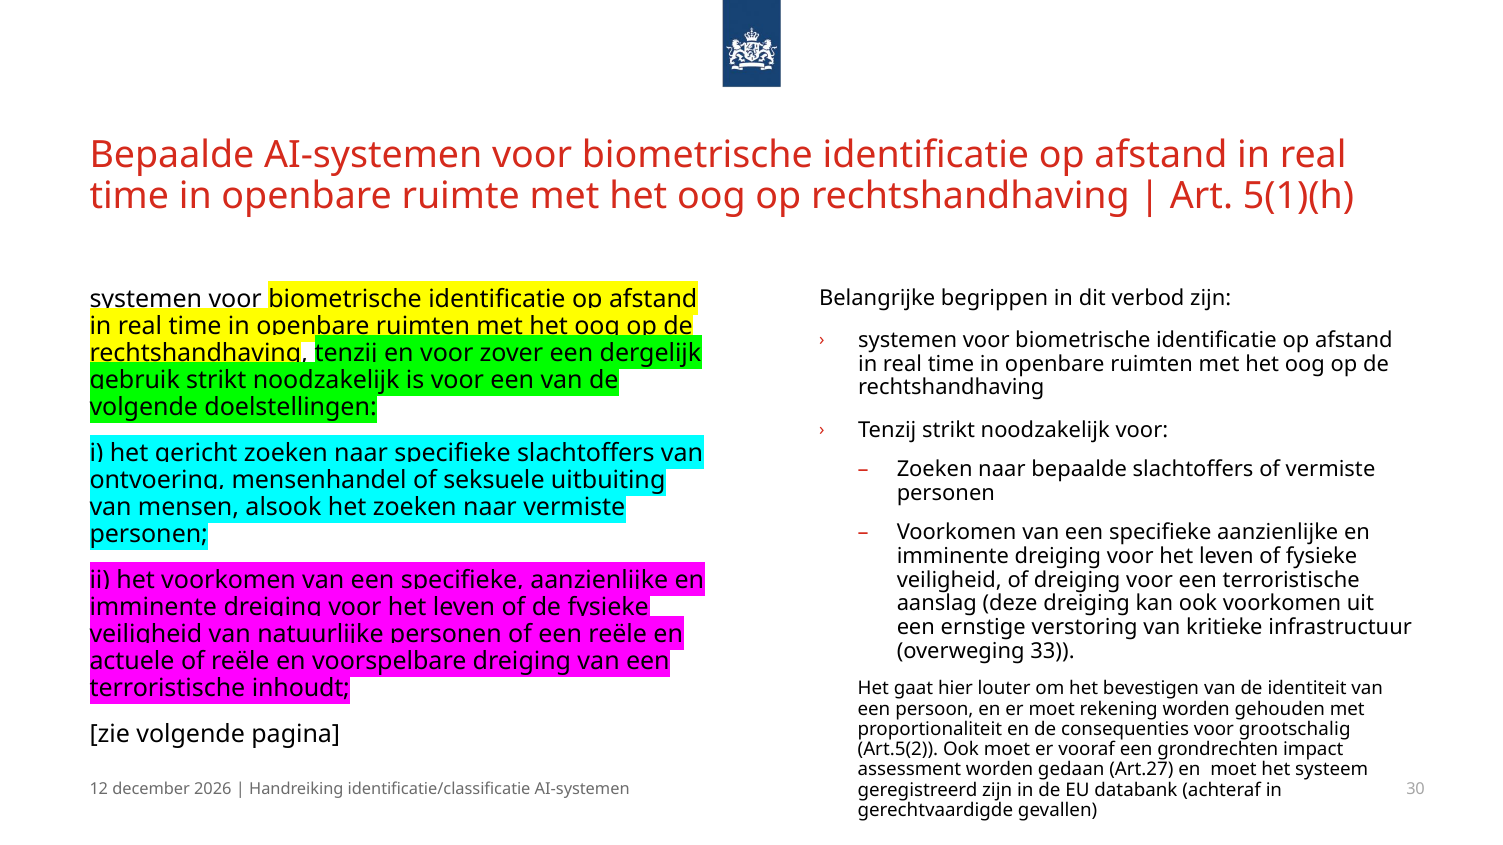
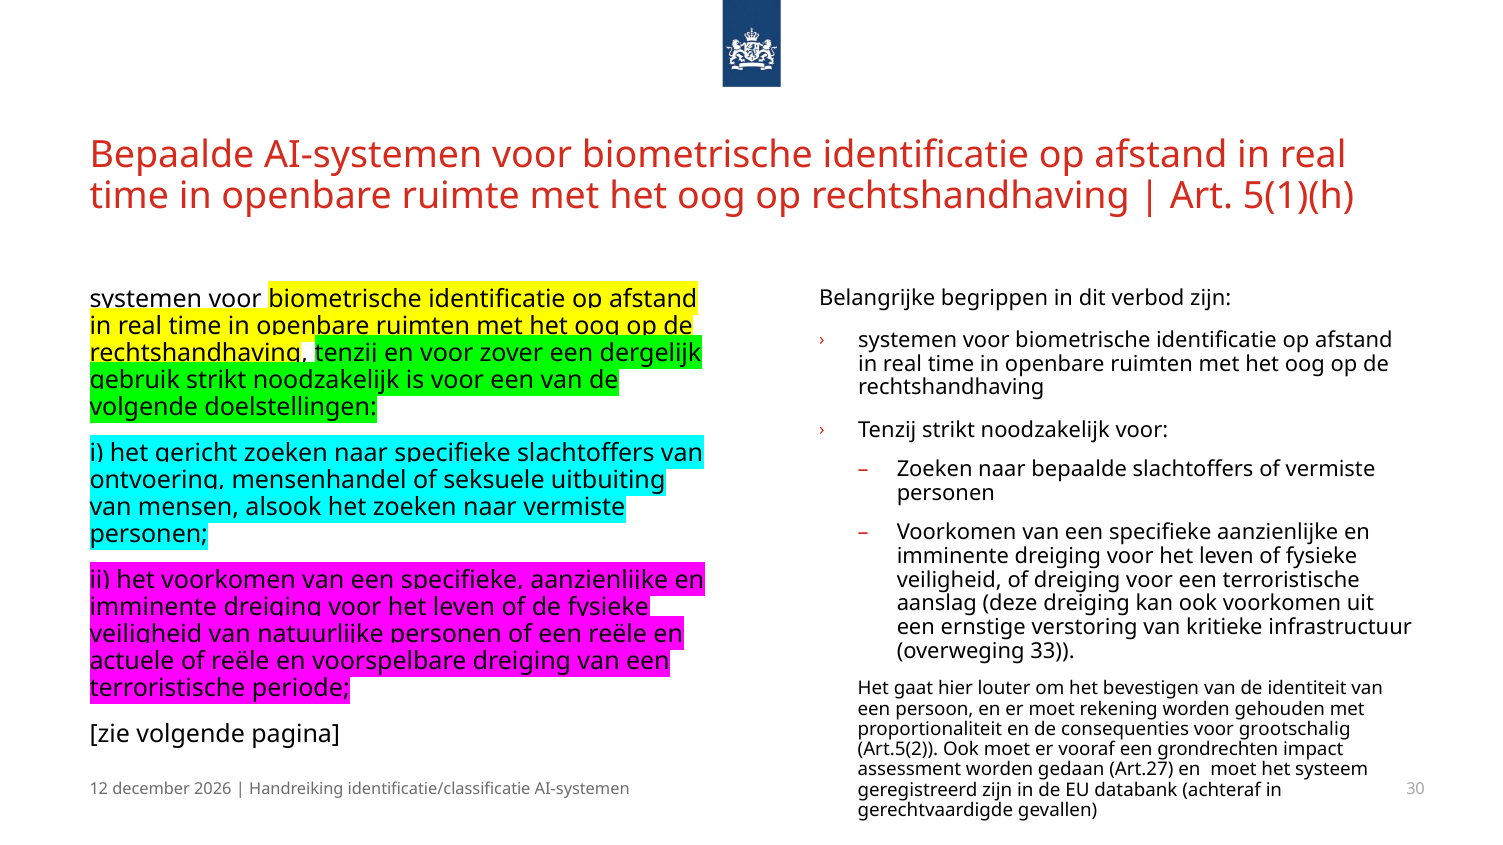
inhoudt: inhoudt -> periode
